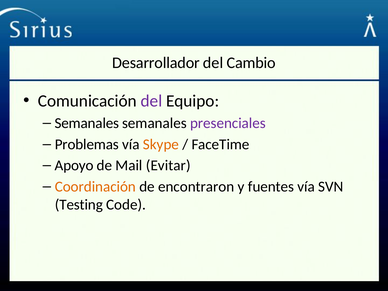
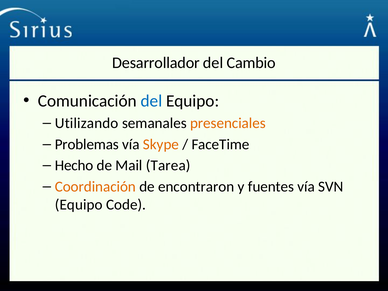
del at (151, 101) colour: purple -> blue
Semanales at (87, 123): Semanales -> Utilizando
presenciales colour: purple -> orange
Apoyo: Apoyo -> Hecho
Evitar: Evitar -> Tarea
Testing at (79, 205): Testing -> Equipo
